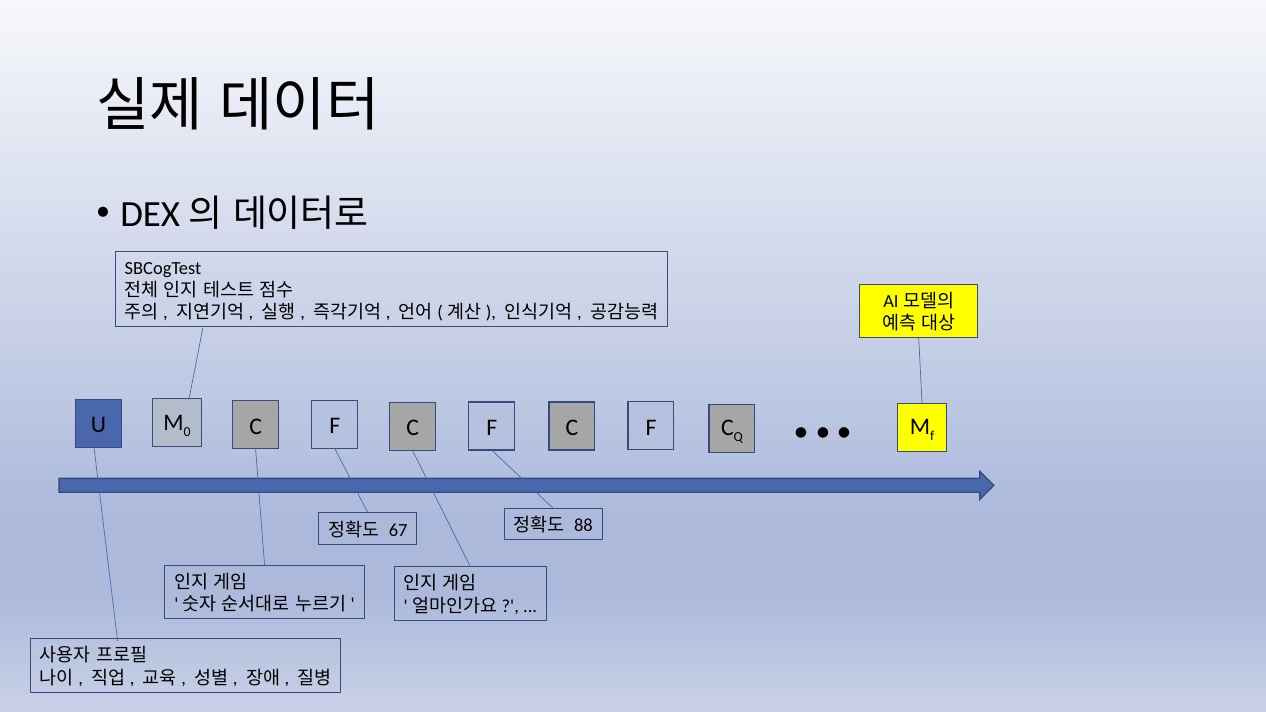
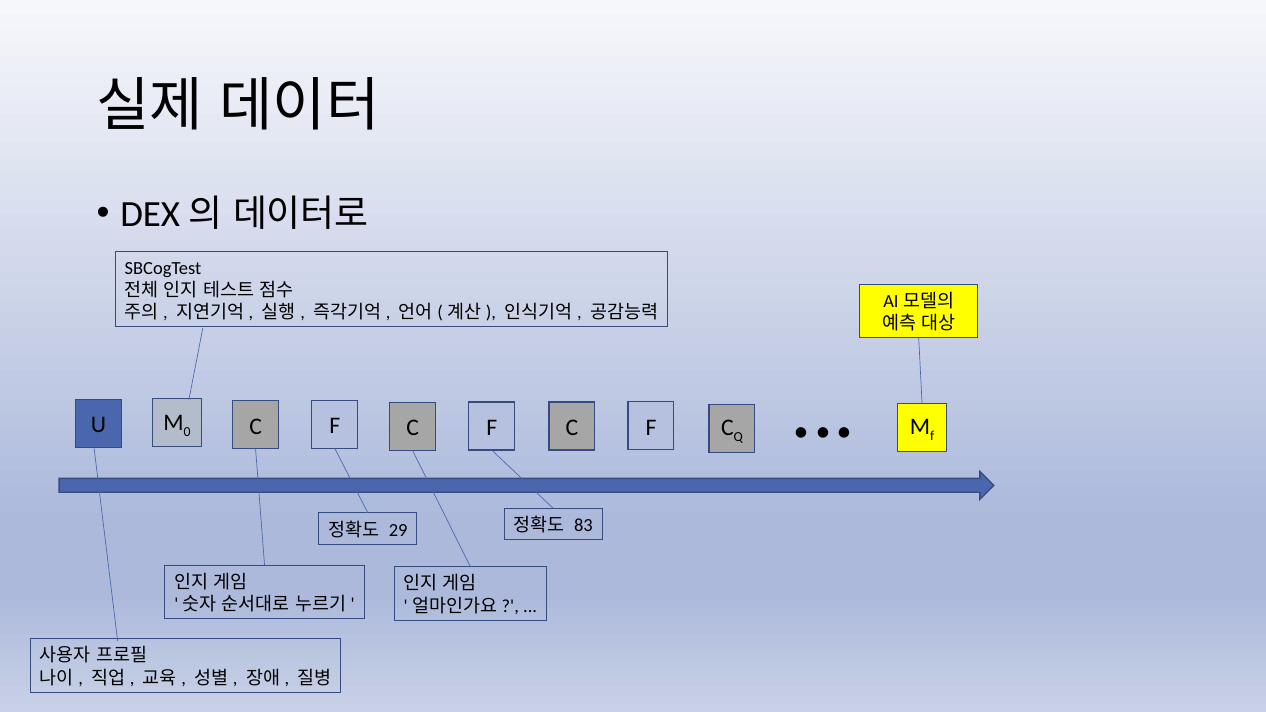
67: 67 -> 29
88: 88 -> 83
